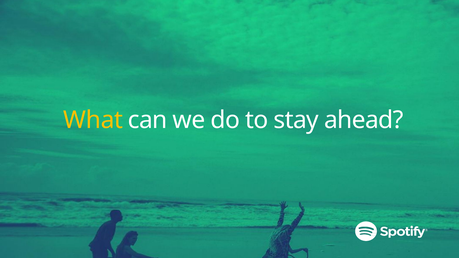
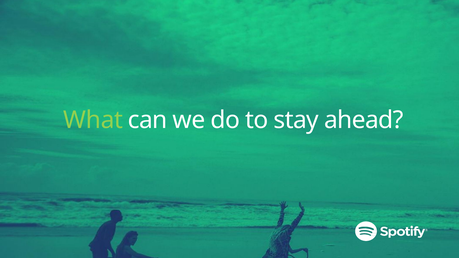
What colour: yellow -> light green
